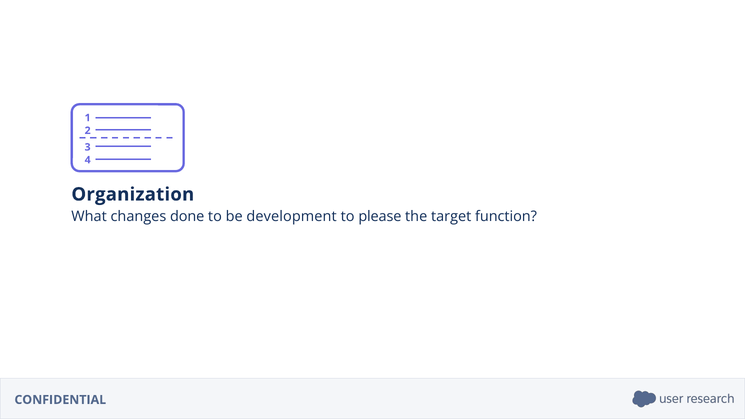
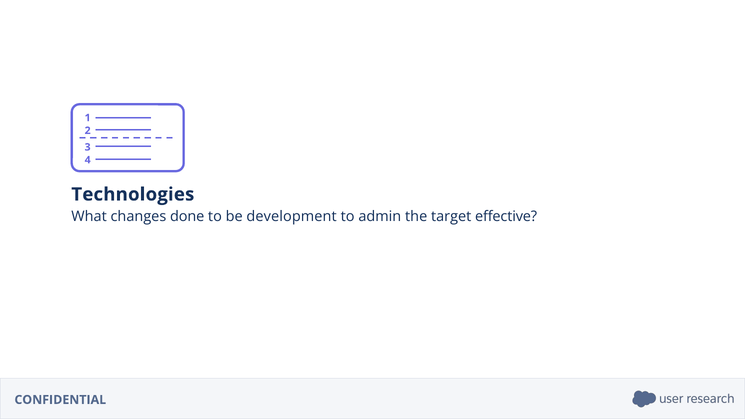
Organization: Organization -> Technologies
please: please -> admin
function: function -> effective
